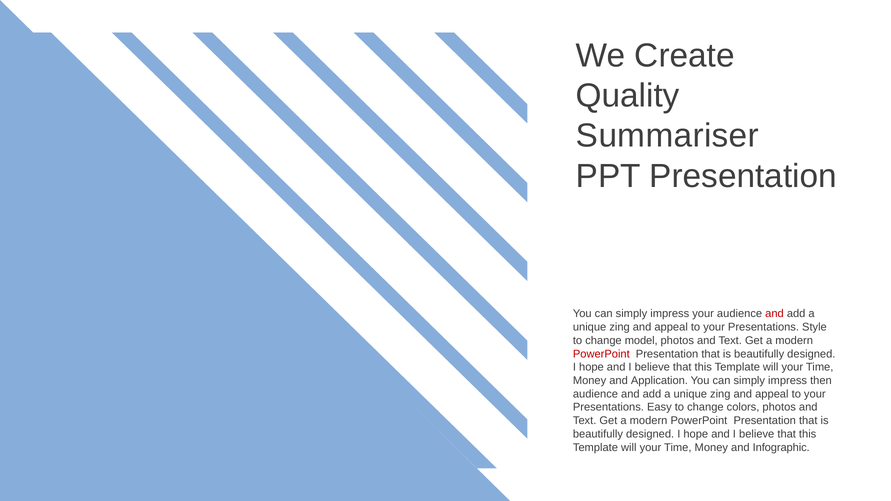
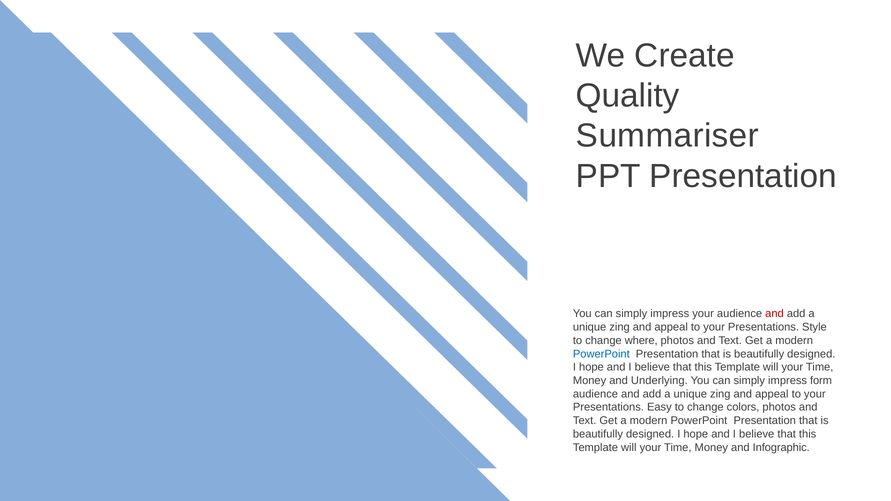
model: model -> where
PowerPoint at (601, 354) colour: red -> blue
Application: Application -> Underlying
then: then -> form
